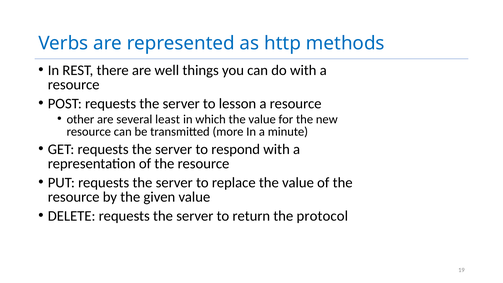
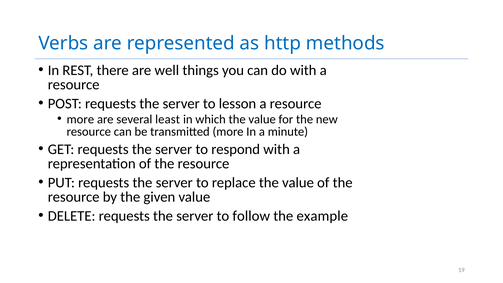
other at (80, 119): other -> more
return: return -> follow
protocol: protocol -> example
